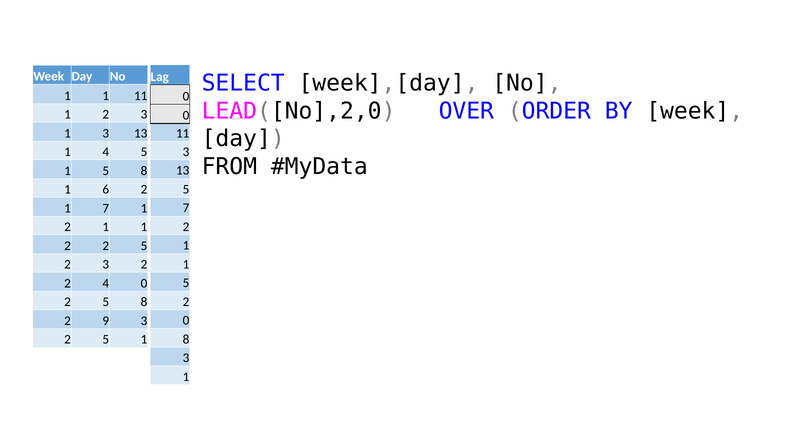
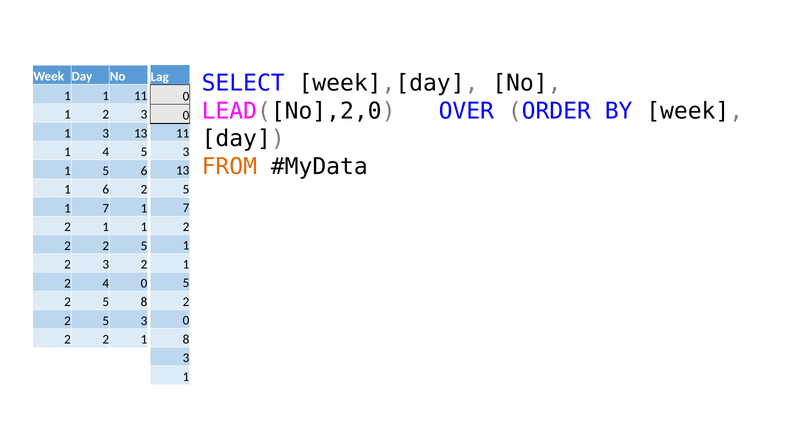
FROM colour: black -> orange
1 5 8: 8 -> 6
9 at (106, 320): 9 -> 5
5 at (106, 339): 5 -> 2
